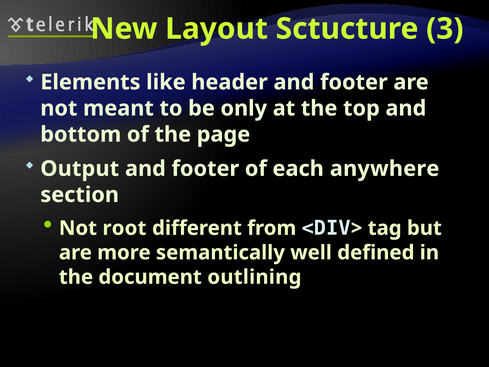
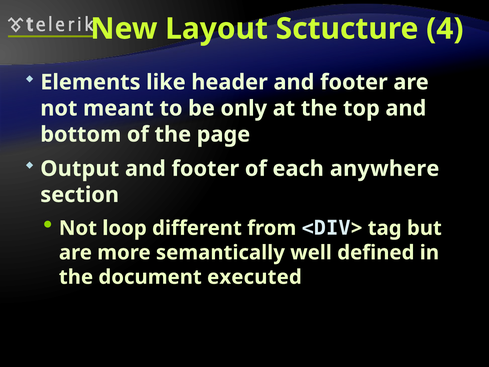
3: 3 -> 4
root: root -> loop
outlining: outlining -> executed
